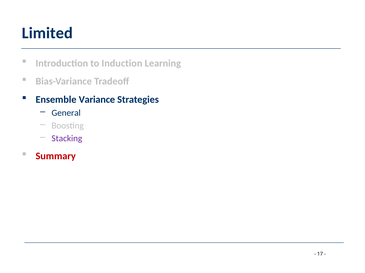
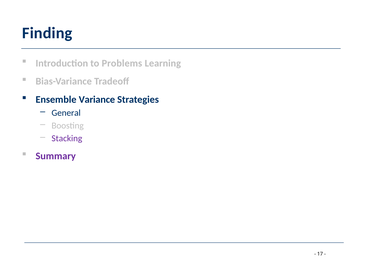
Limited: Limited -> Finding
Induction: Induction -> Problems
Summary colour: red -> purple
